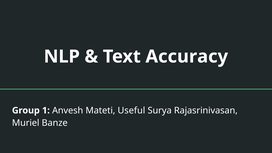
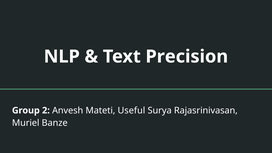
Accuracy: Accuracy -> Precision
1: 1 -> 2
